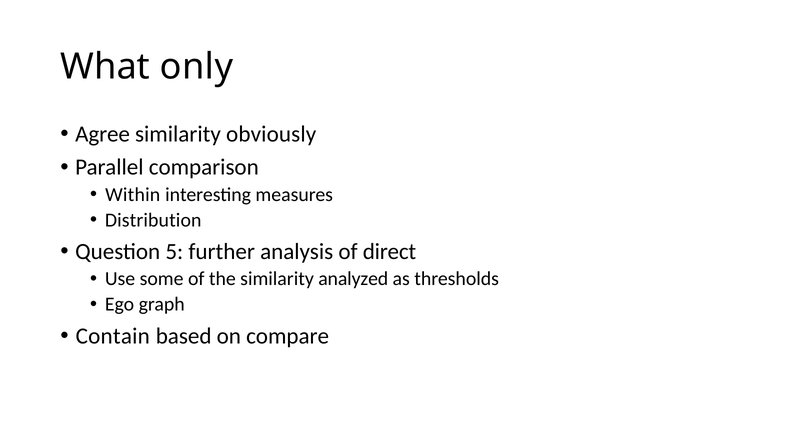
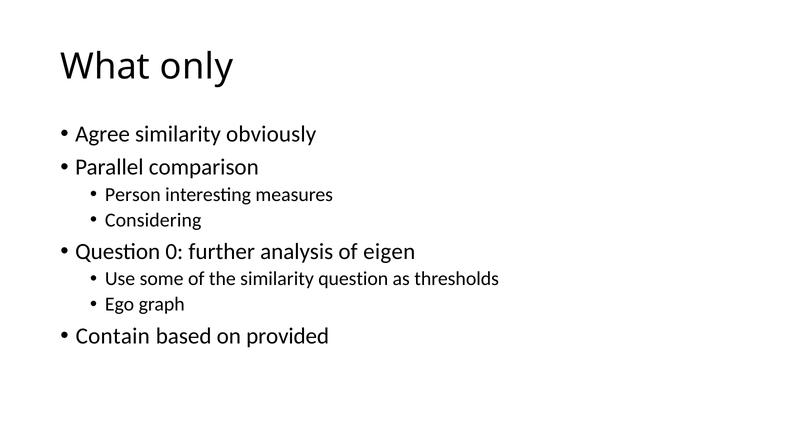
Within: Within -> Person
Distribution: Distribution -> Considering
5: 5 -> 0
direct: direct -> eigen
similarity analyzed: analyzed -> question
compare: compare -> provided
